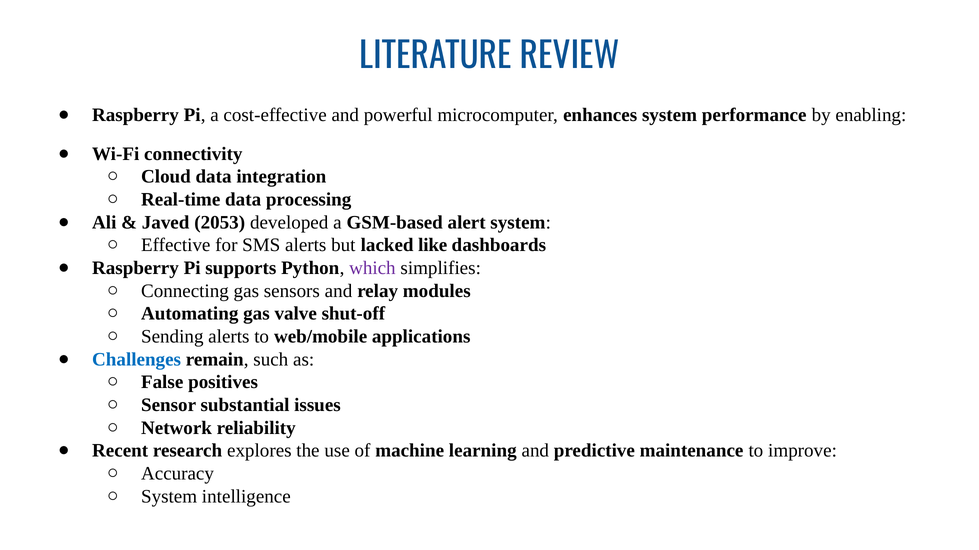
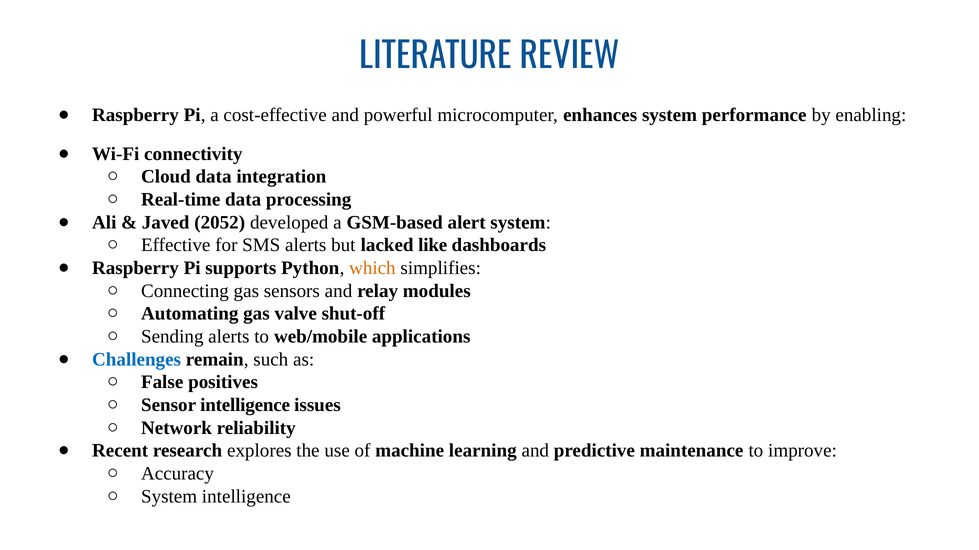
2053: 2053 -> 2052
which colour: purple -> orange
Sensor substantial: substantial -> intelligence
